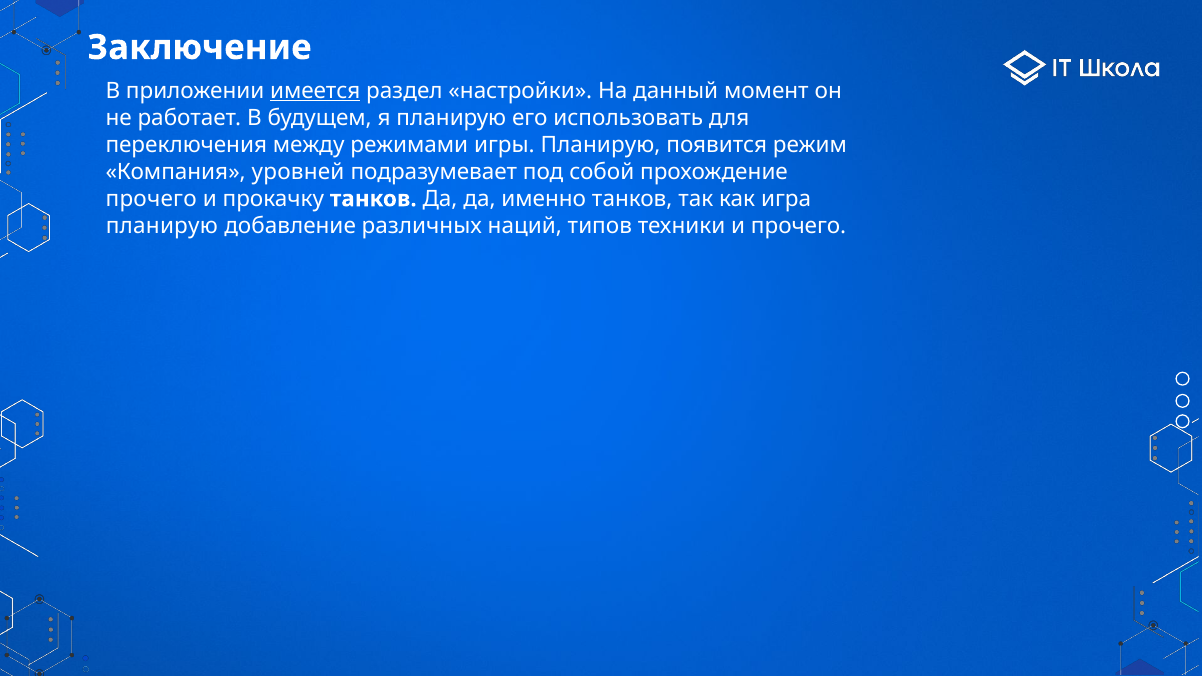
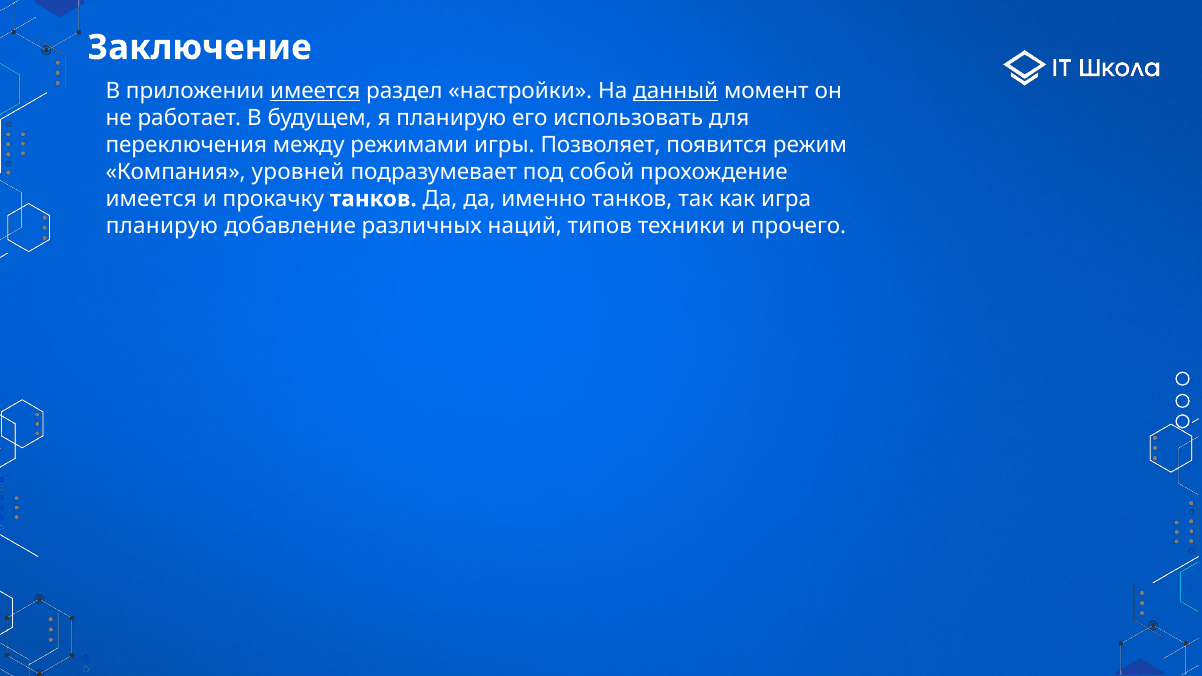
данный underline: none -> present
игры Планирую: Планирую -> Позволяет
прочего at (151, 199): прочего -> имеется
